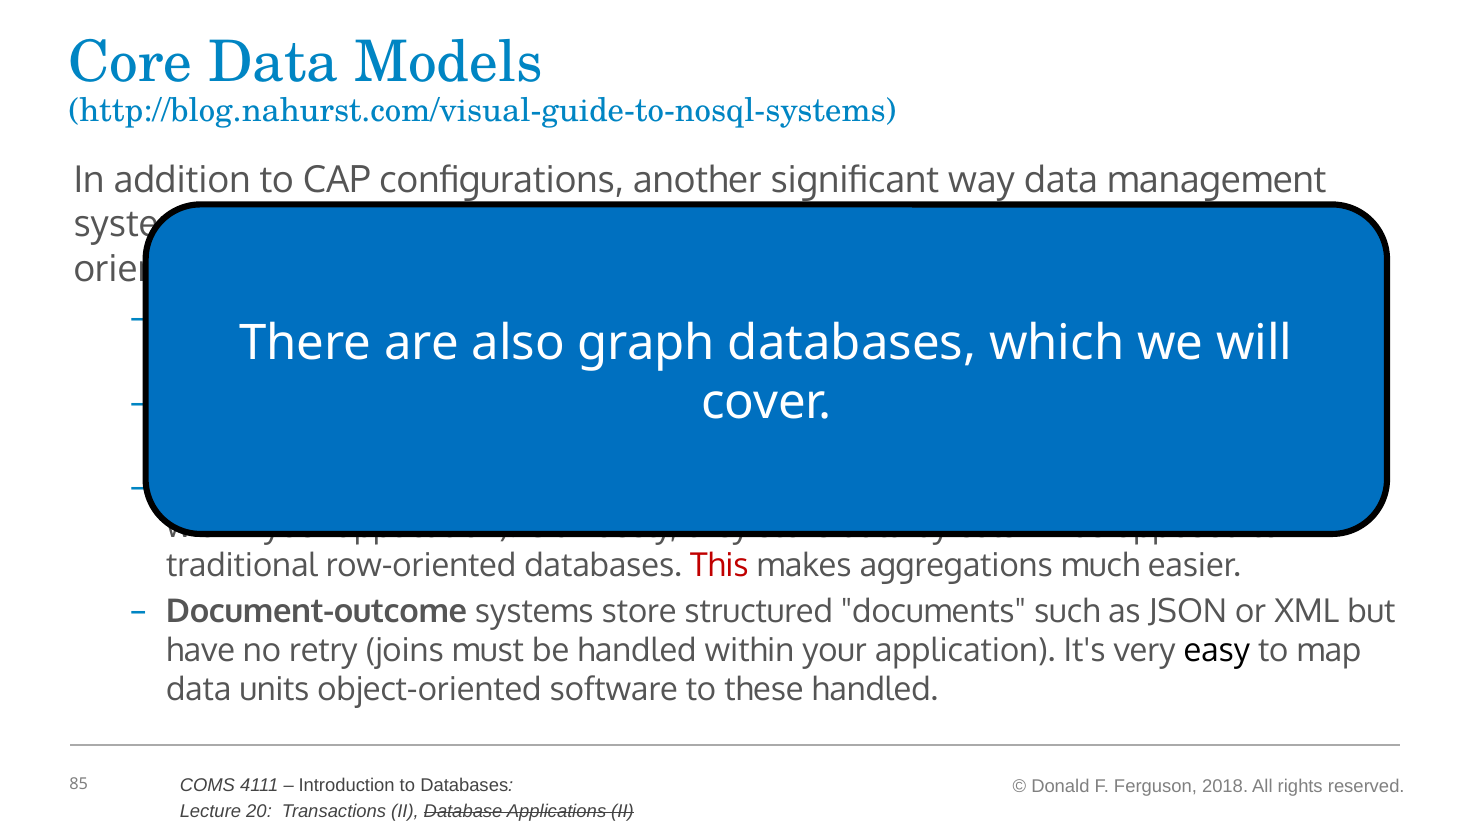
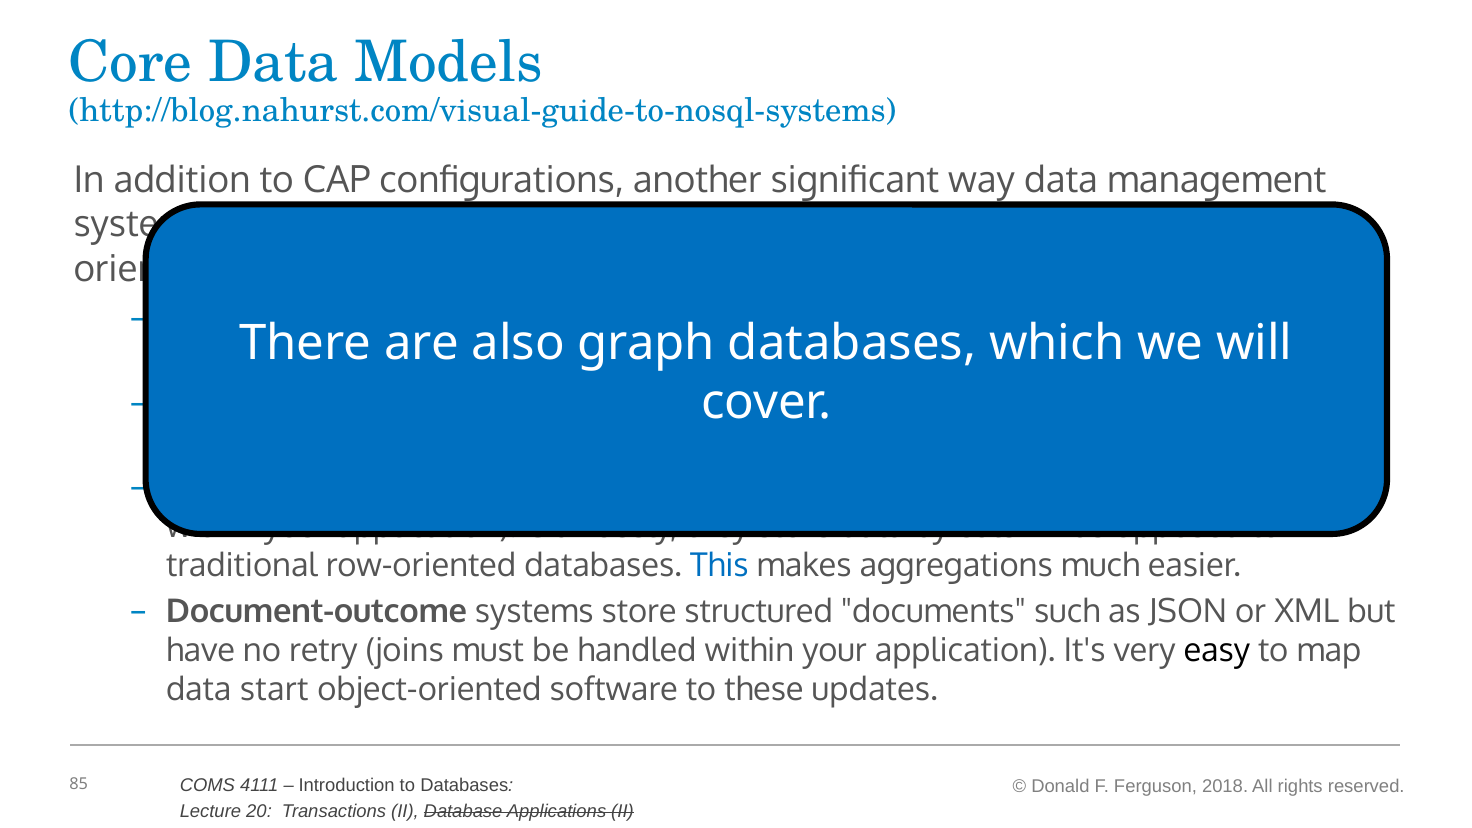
This colour: red -> blue
units: units -> start
these handled: handled -> updates
